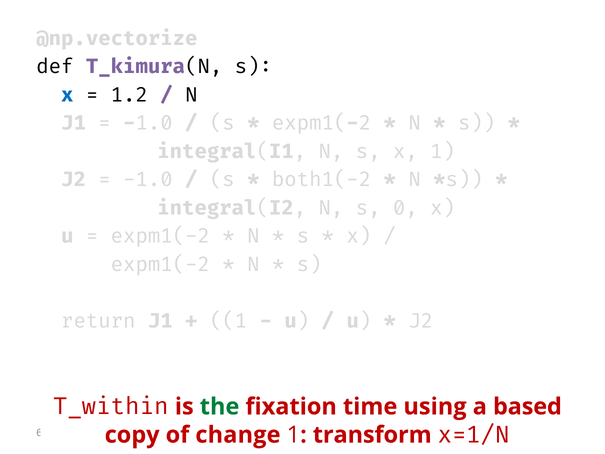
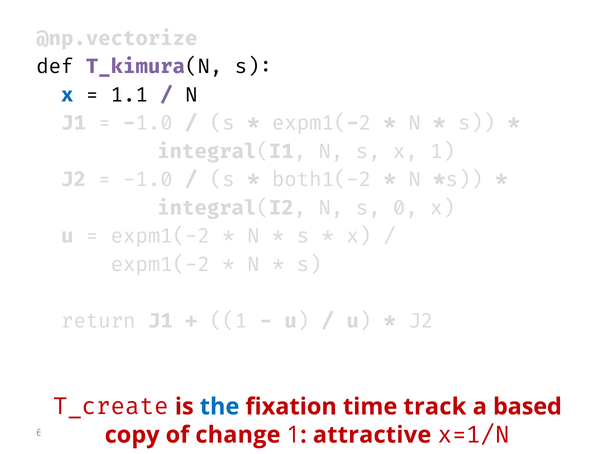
1.2: 1.2 -> 1.1
T_within: T_within -> T_create
the colour: green -> blue
using: using -> track
transform: transform -> attractive
